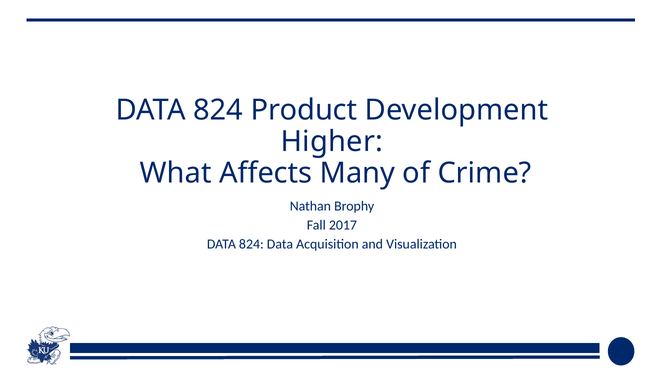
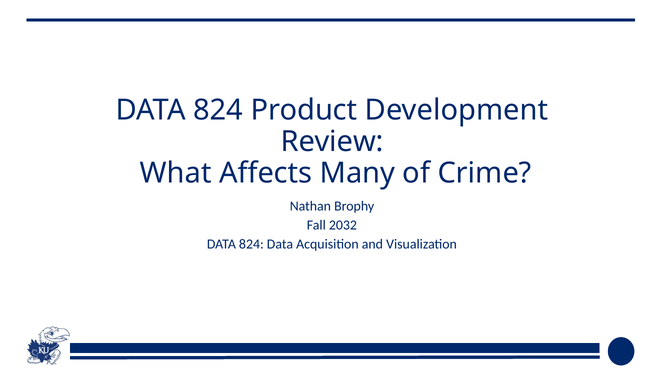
Higher: Higher -> Review
2017: 2017 -> 2032
